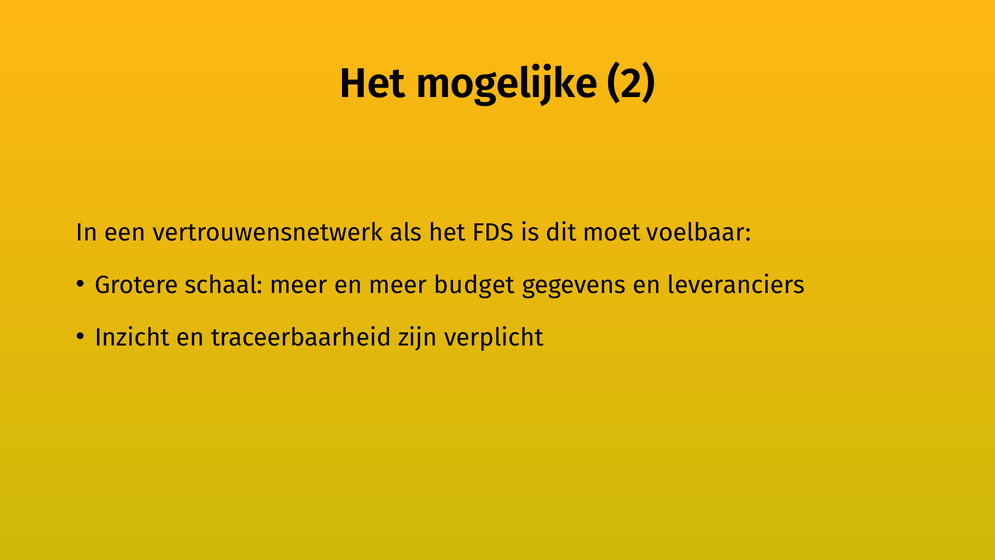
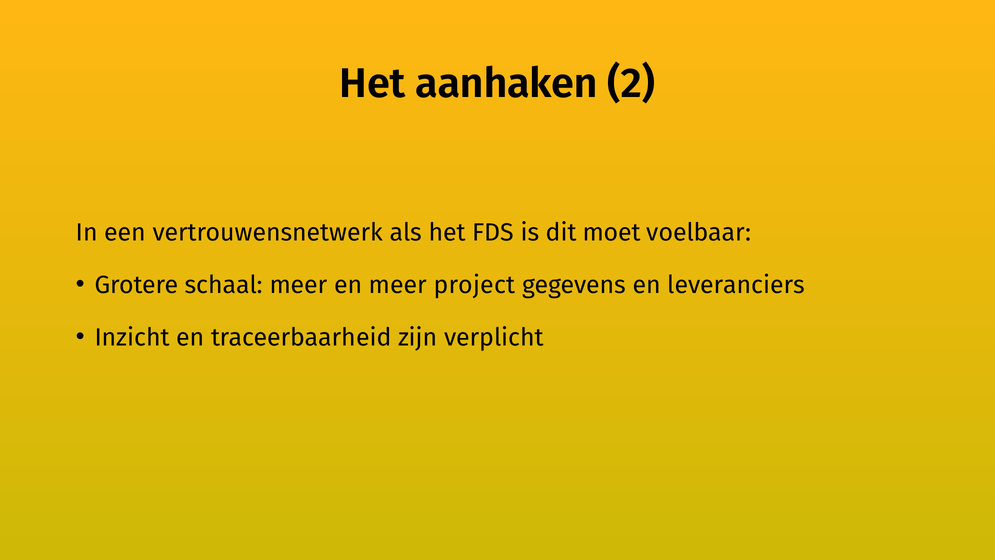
mogelijke: mogelijke -> aanhaken
budget: budget -> project
